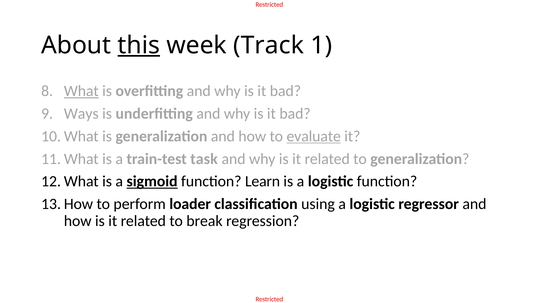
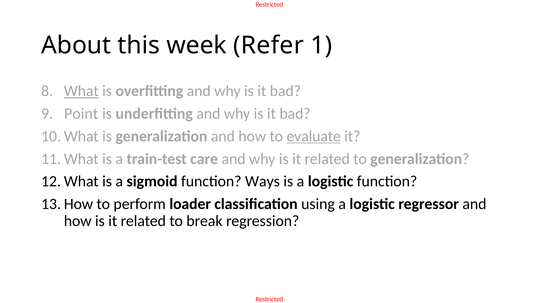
this underline: present -> none
Track: Track -> Refer
Ways: Ways -> Point
task: task -> care
sigmoid underline: present -> none
Learn: Learn -> Ways
